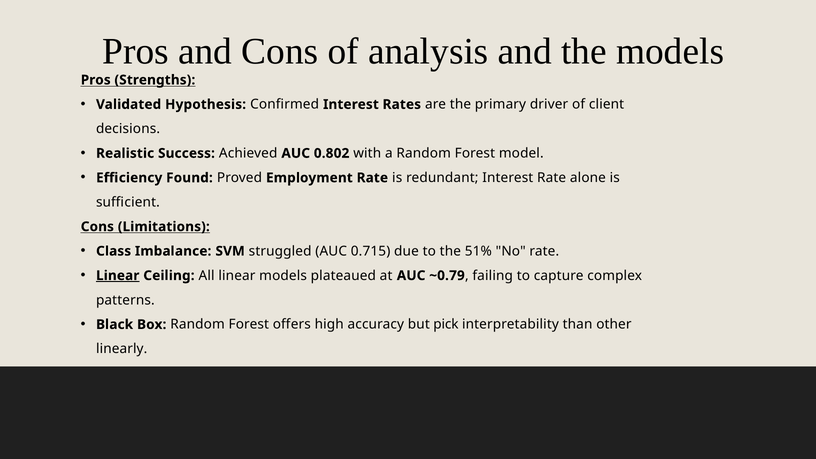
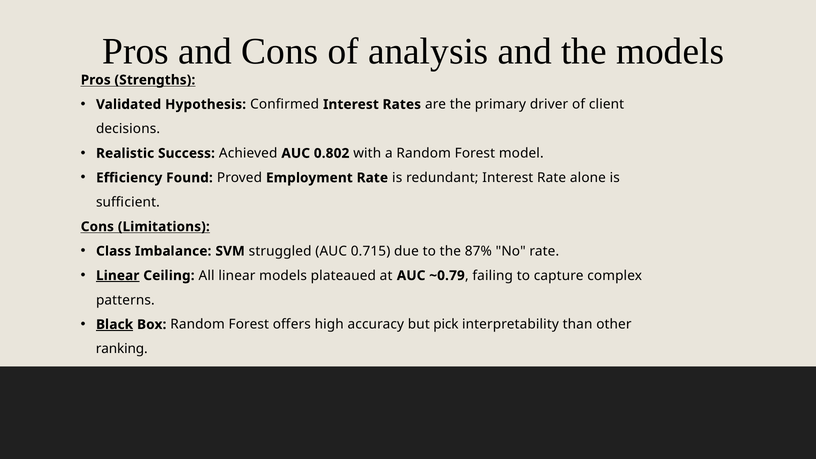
51%: 51% -> 87%
Black underline: none -> present
linearly: linearly -> ranking
